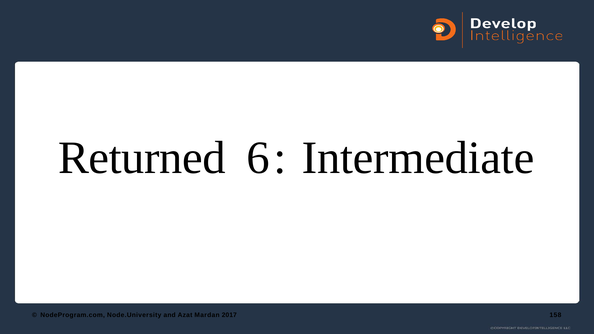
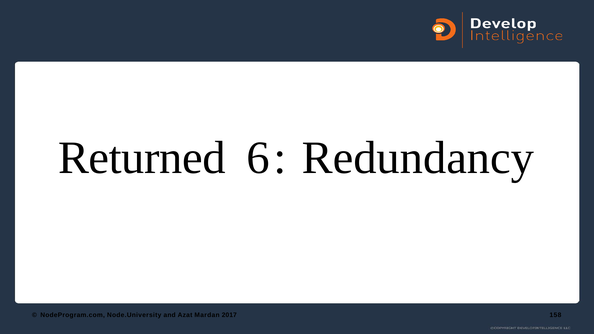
Intermediate: Intermediate -> Redundancy
